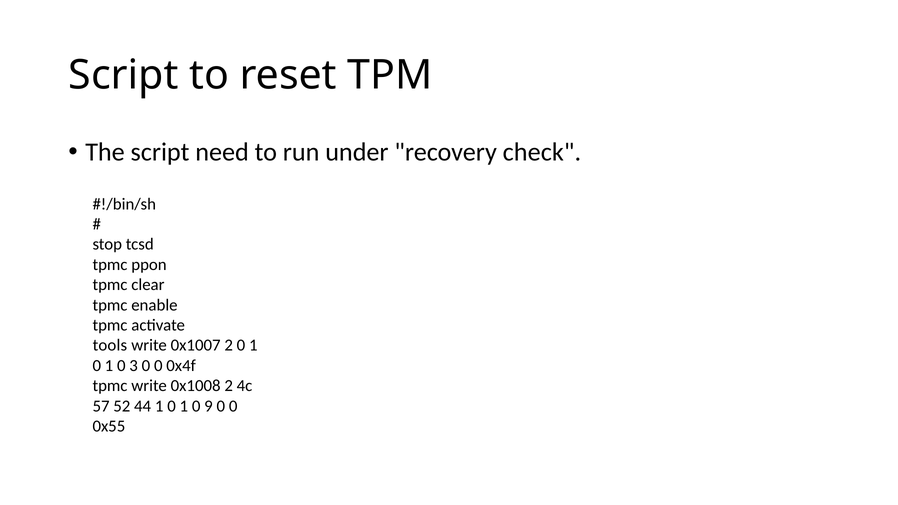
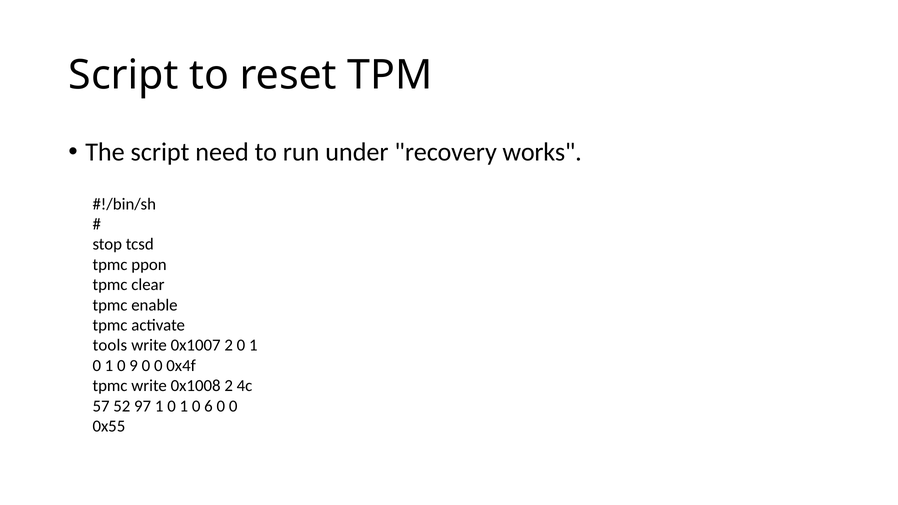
check: check -> works
3: 3 -> 9
44: 44 -> 97
9: 9 -> 6
